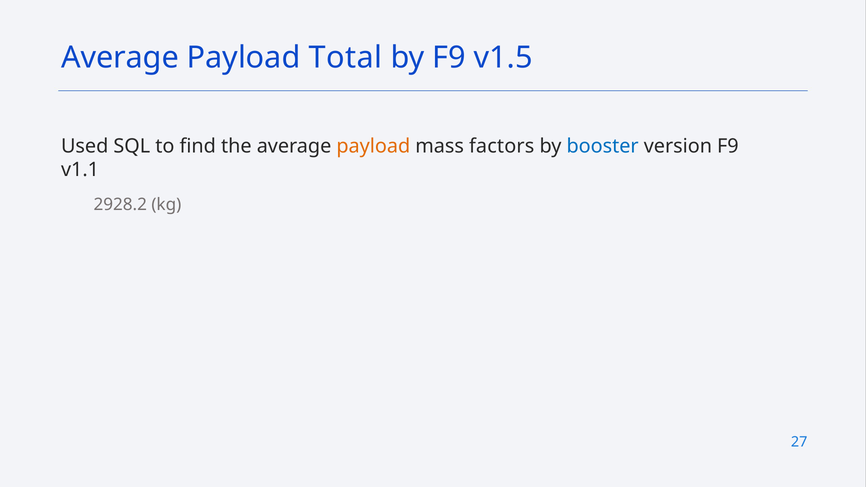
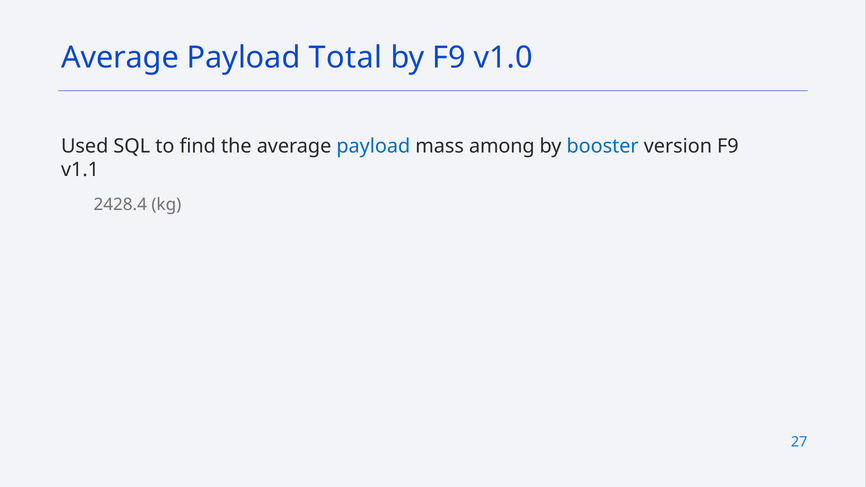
v1.5: v1.5 -> v1.0
payload at (373, 146) colour: orange -> blue
factors: factors -> among
2928.2: 2928.2 -> 2428.4
